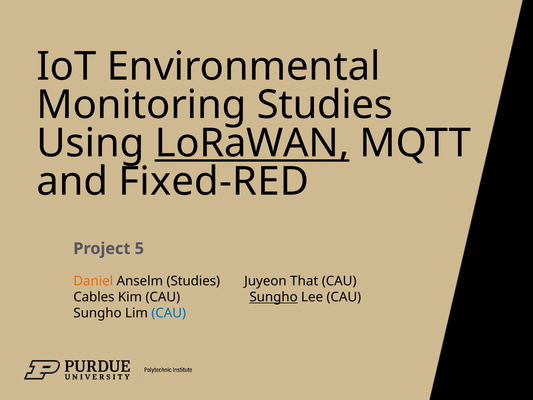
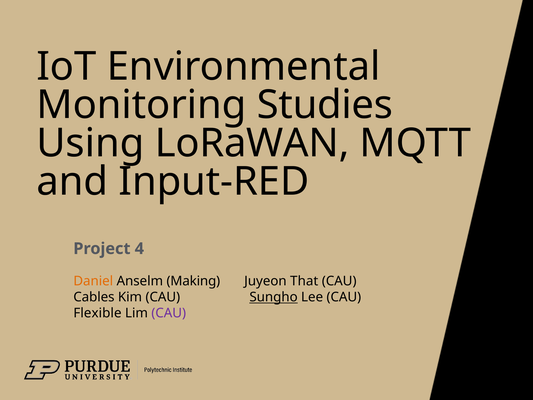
LoRaWAN underline: present -> none
Fixed-RED: Fixed-RED -> Input-RED
5: 5 -> 4
Anselm Studies: Studies -> Making
Sungho at (97, 313): Sungho -> Flexible
CAU at (169, 313) colour: blue -> purple
